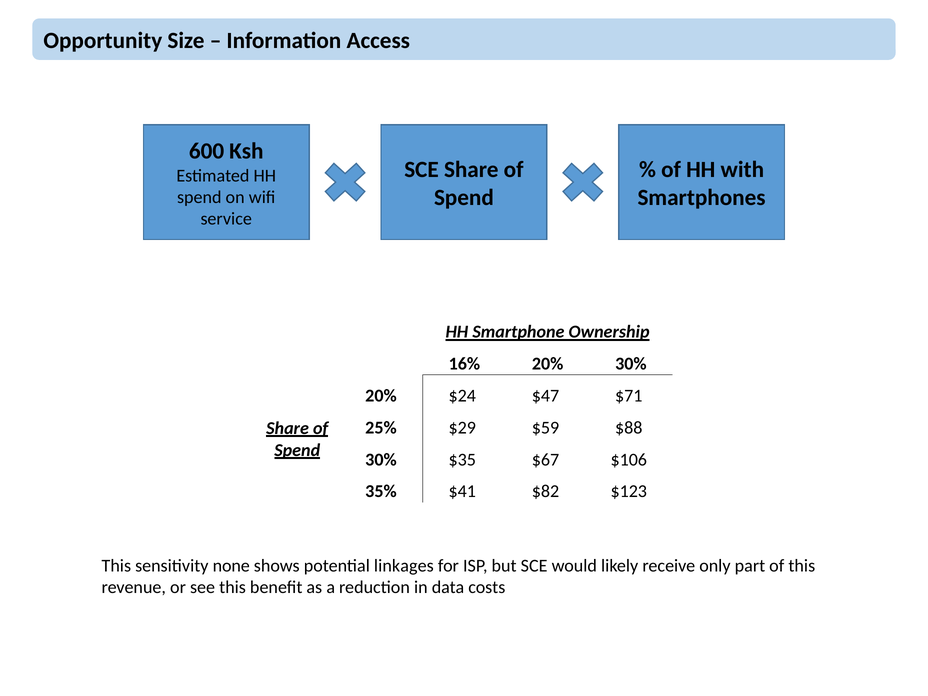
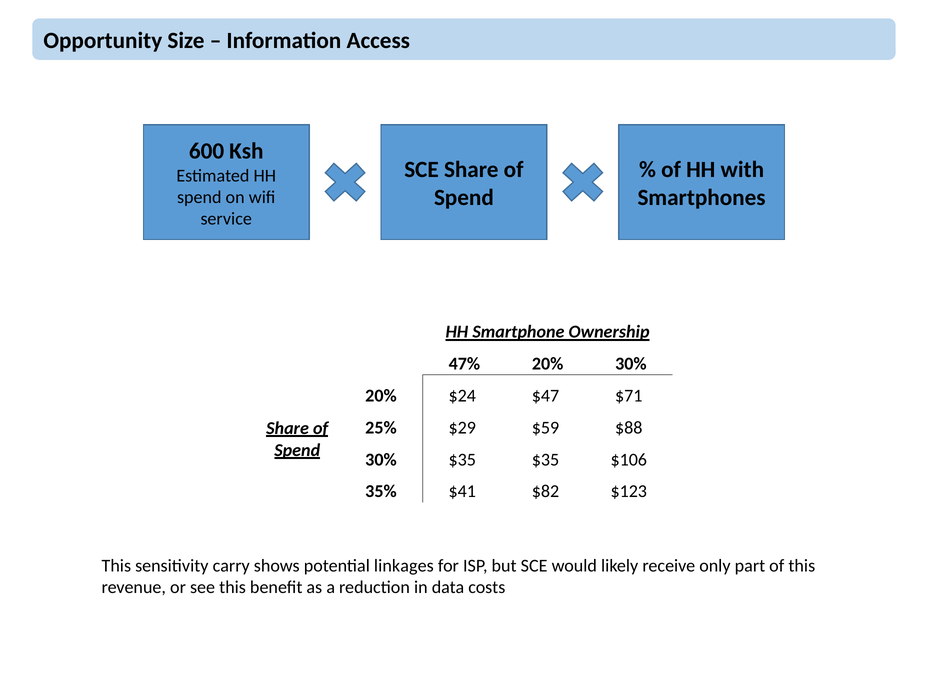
16%: 16% -> 47%
$35 $67: $67 -> $35
none: none -> carry
